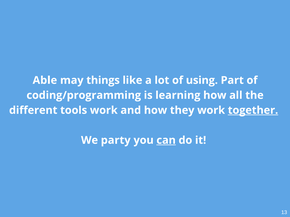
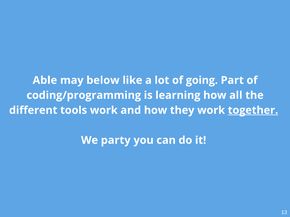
things: things -> below
using: using -> going
can underline: present -> none
